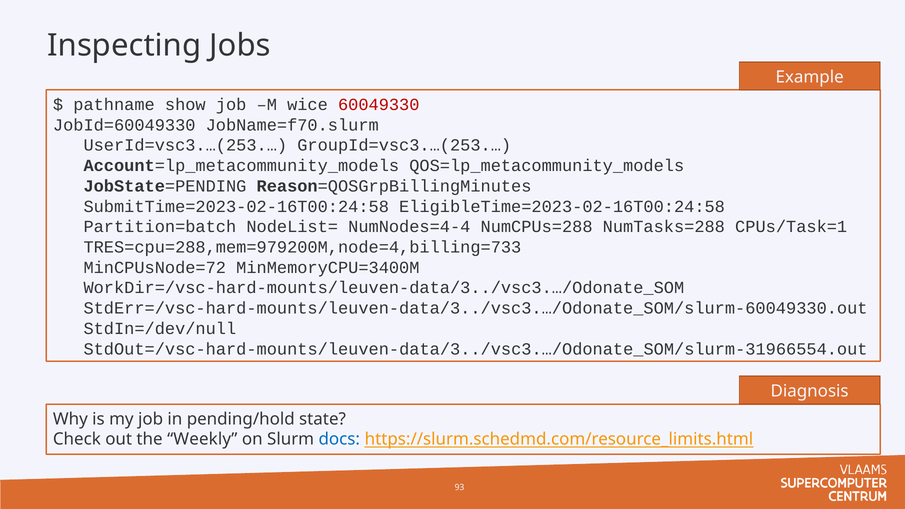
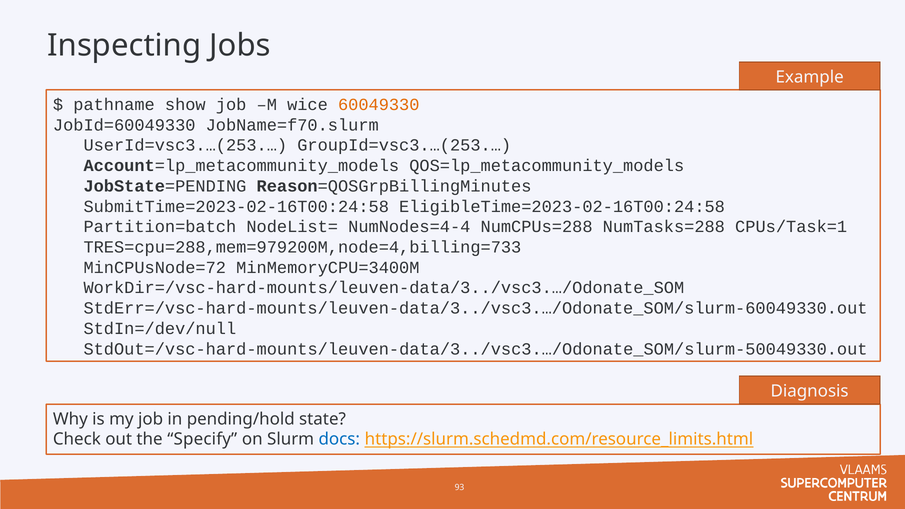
60049330 colour: red -> orange
StdOut=/vsc-hard-mounts/leuven-data/3../vsc3.…/Odonate_SOM/slurm-31966554.out: StdOut=/vsc-hard-mounts/leuven-data/3../vsc3.…/Odonate_SOM/slurm-31966554.out -> StdOut=/vsc-hard-mounts/leuven-data/3../vsc3.…/Odonate_SOM/slurm-50049330.out
Weekly: Weekly -> Specify
